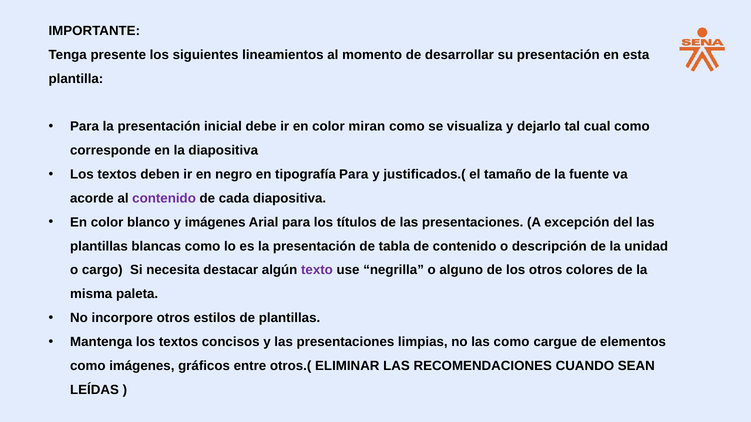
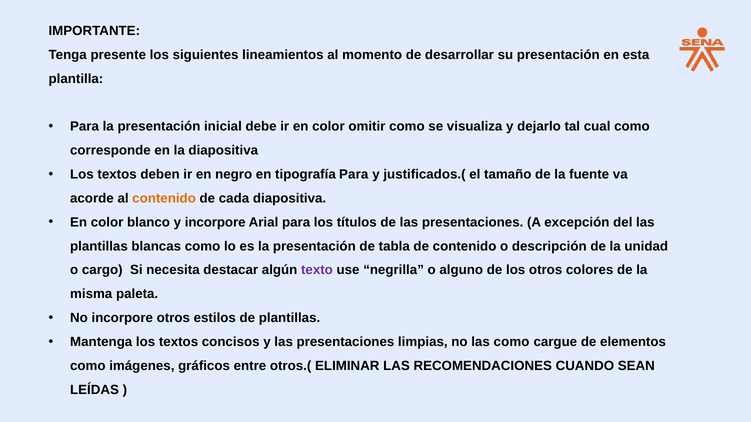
miran: miran -> omitir
contenido at (164, 199) colour: purple -> orange
y imágenes: imágenes -> incorpore
